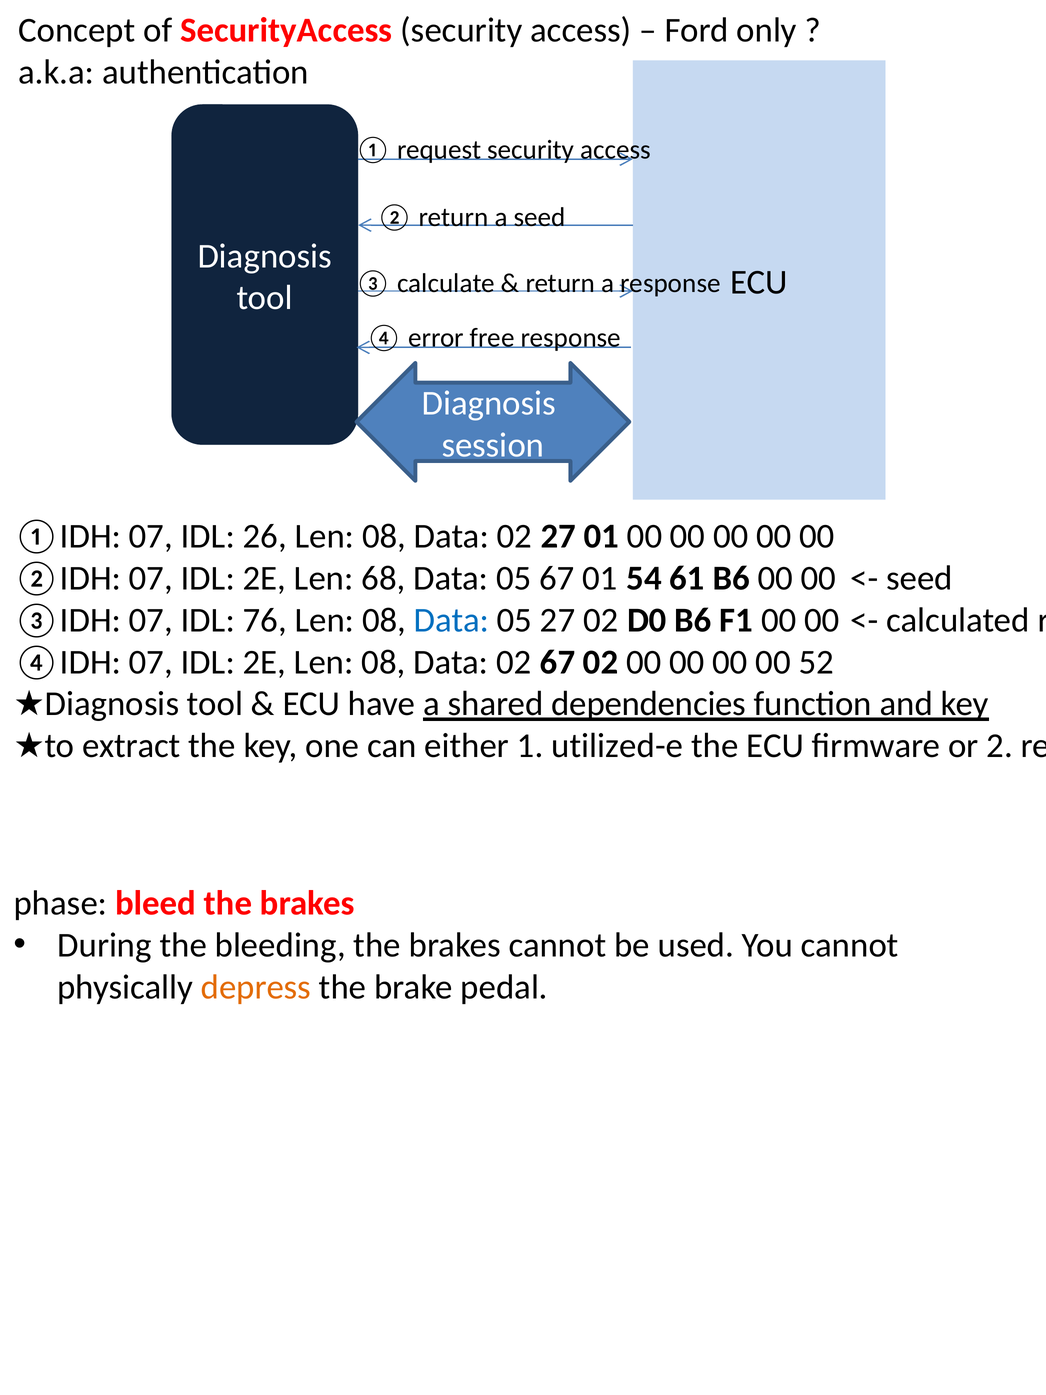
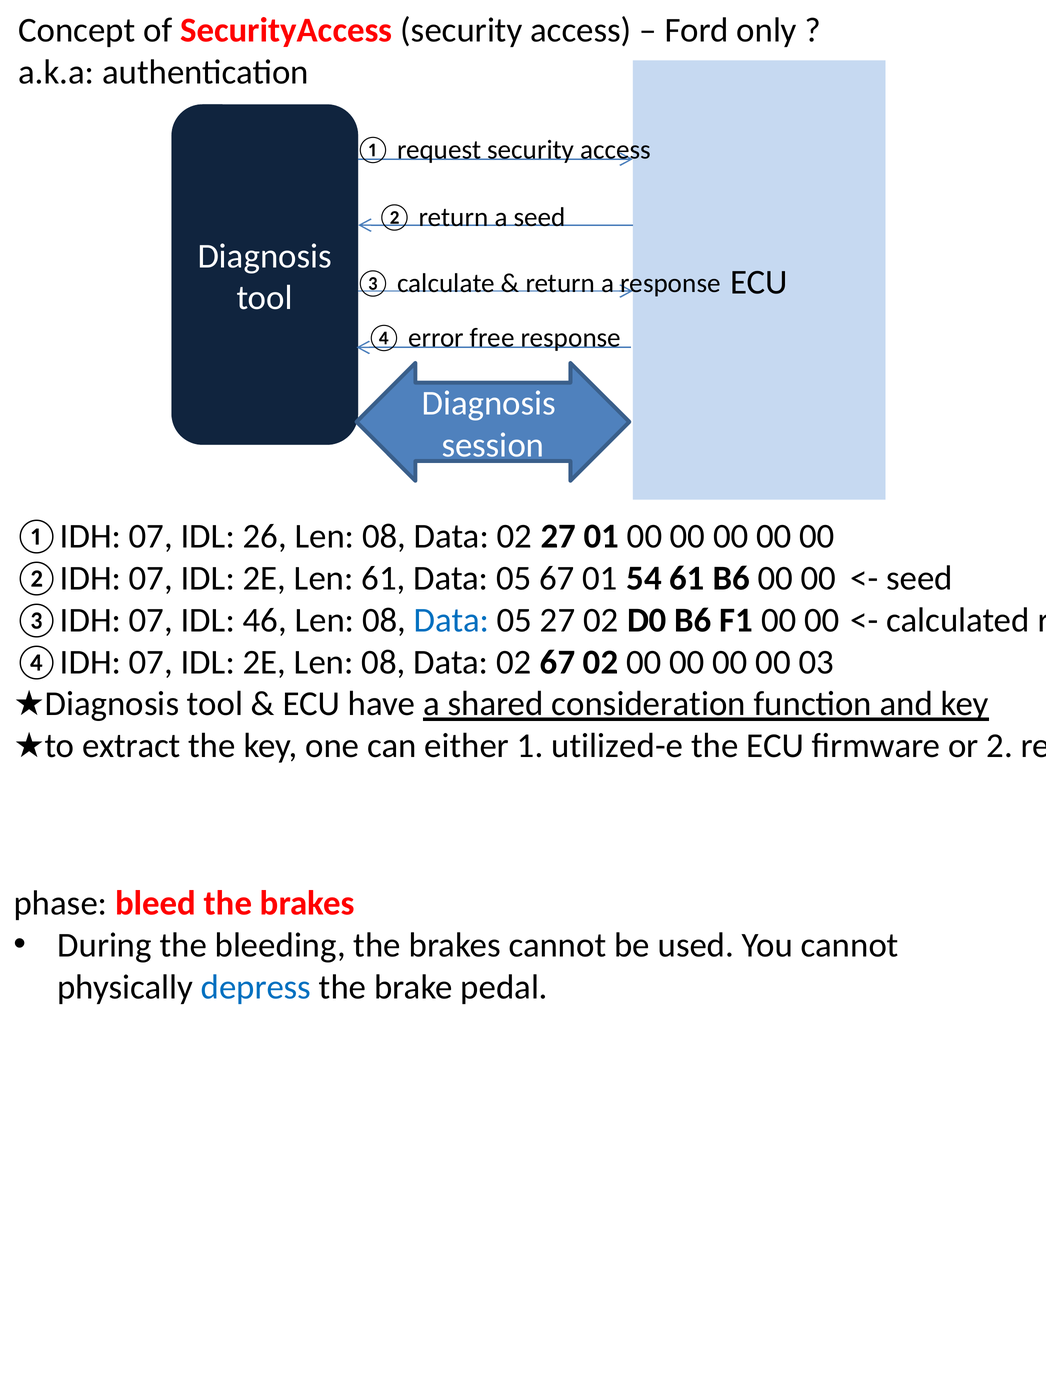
Len 68: 68 -> 61
76: 76 -> 46
52: 52 -> 03
dependencies: dependencies -> consideration
depress colour: orange -> blue
